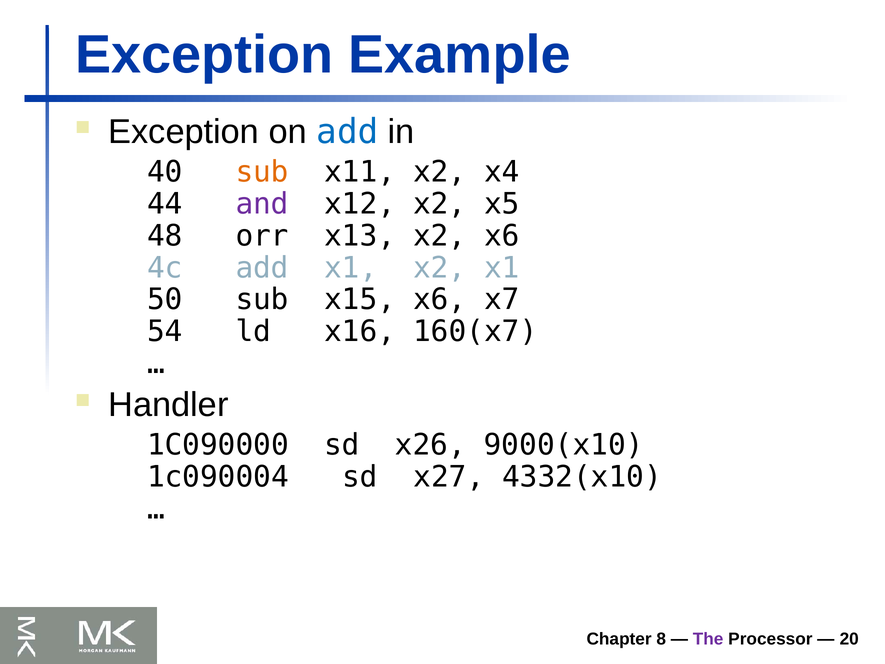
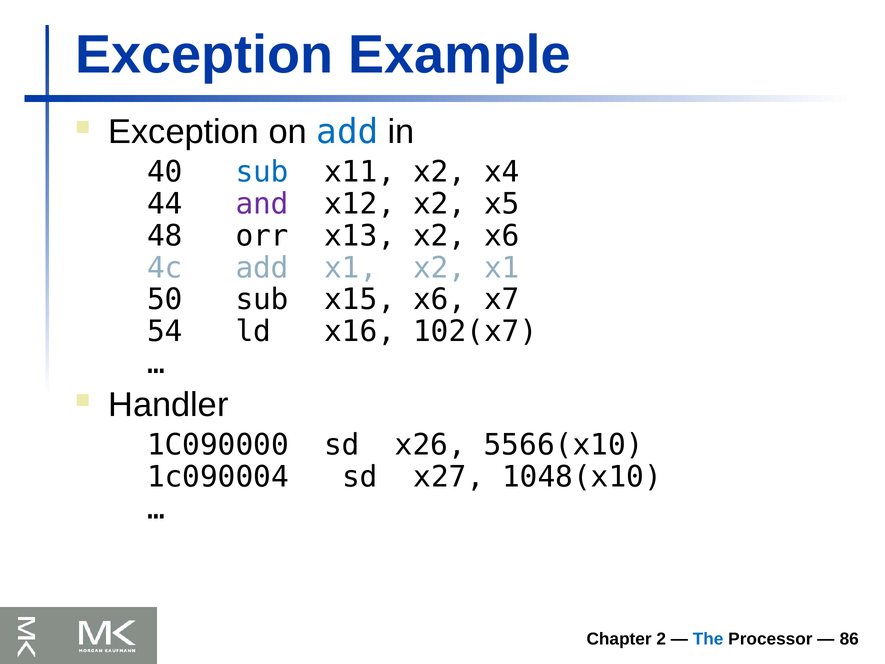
sub at (262, 172) colour: orange -> blue
160(x7: 160(x7 -> 102(x7
9000(x10: 9000(x10 -> 5566(x10
4332(x10: 4332(x10 -> 1048(x10
8: 8 -> 2
The colour: purple -> blue
20: 20 -> 86
